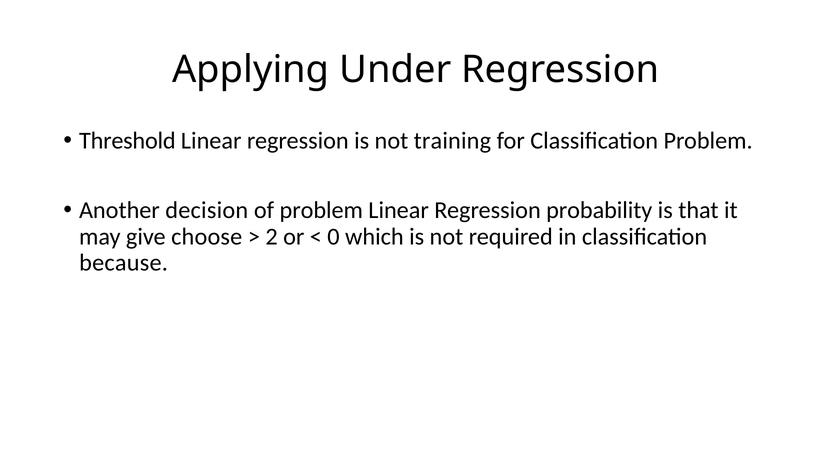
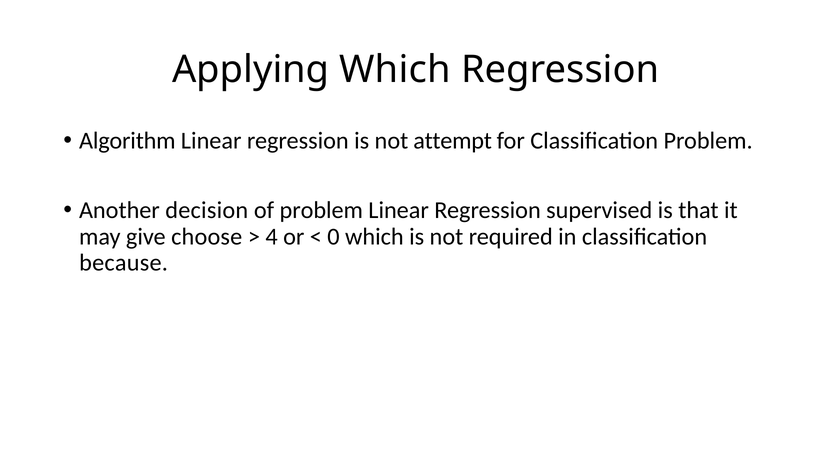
Applying Under: Under -> Which
Threshold: Threshold -> Algorithm
training: training -> attempt
probability: probability -> supervised
2: 2 -> 4
